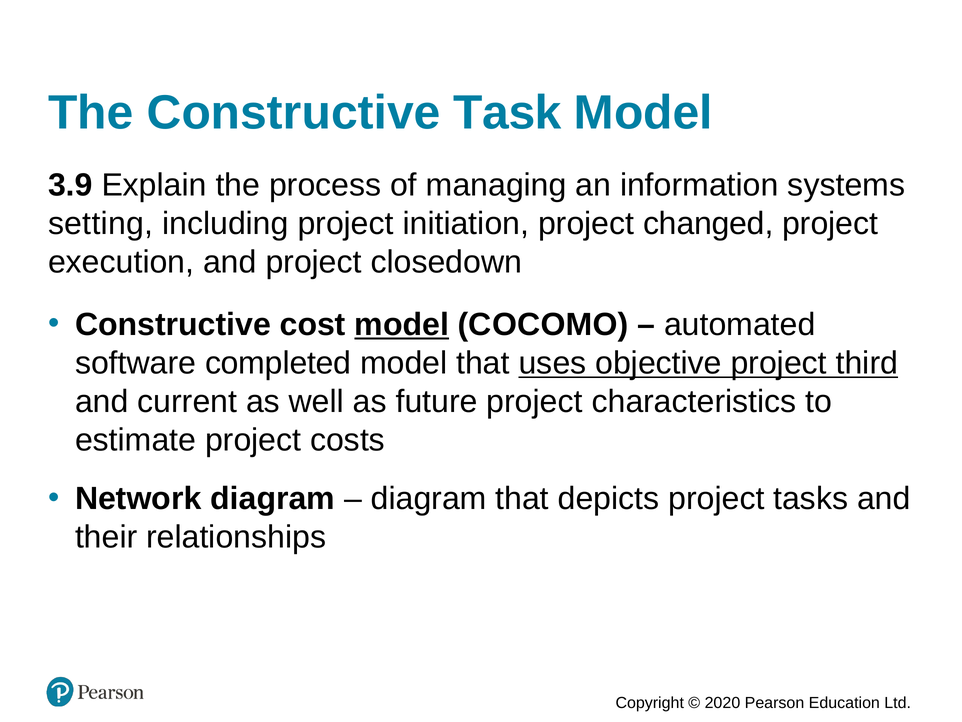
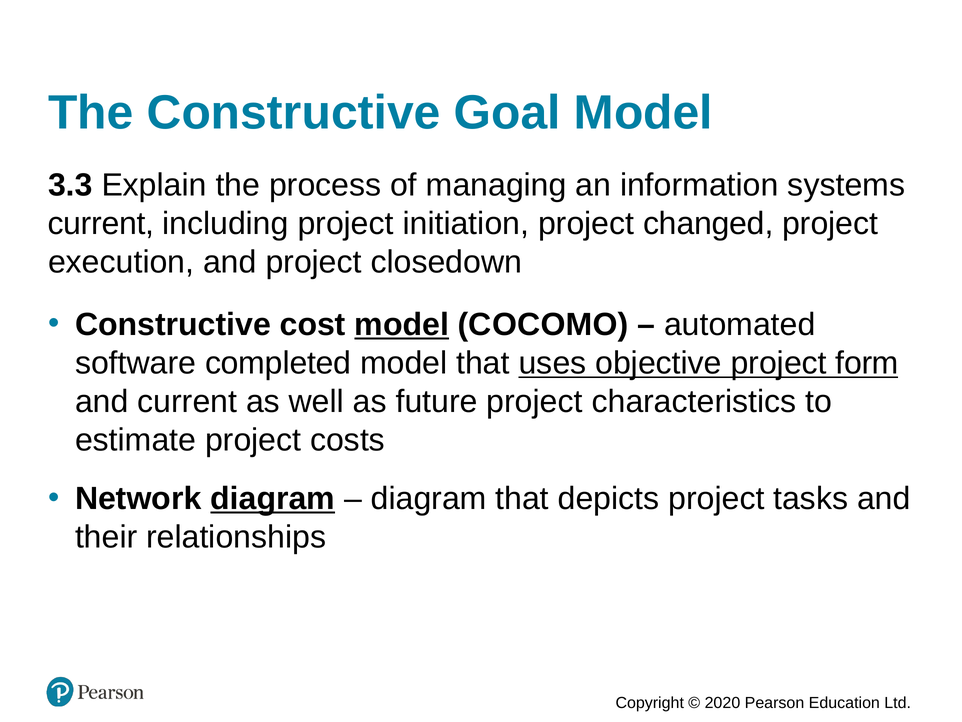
Task: Task -> Goal
3.9: 3.9 -> 3.3
setting at (101, 224): setting -> current
third: third -> form
diagram at (273, 498) underline: none -> present
